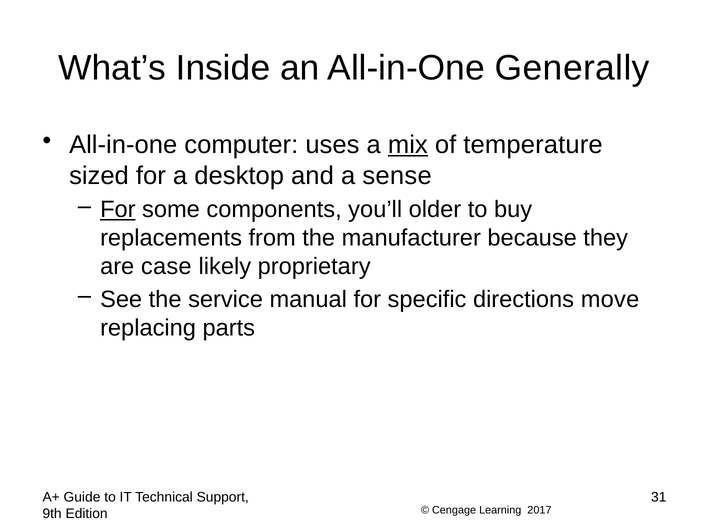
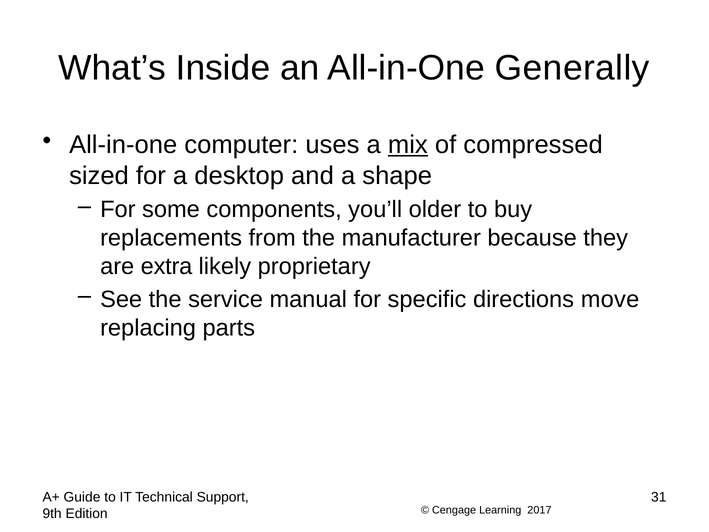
temperature: temperature -> compressed
sense: sense -> shape
For at (118, 210) underline: present -> none
case: case -> extra
